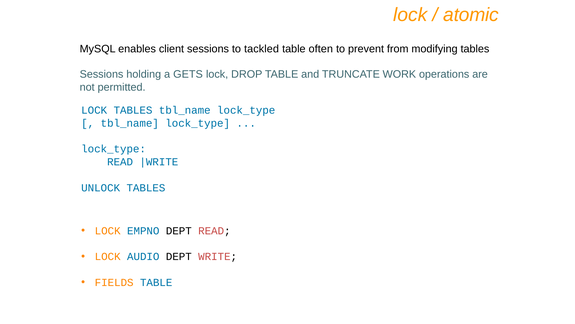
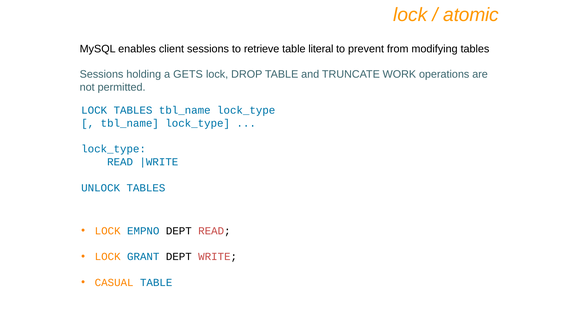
tackled: tackled -> retrieve
often: often -> literal
AUDIO: AUDIO -> GRANT
FIELDS: FIELDS -> CASUAL
